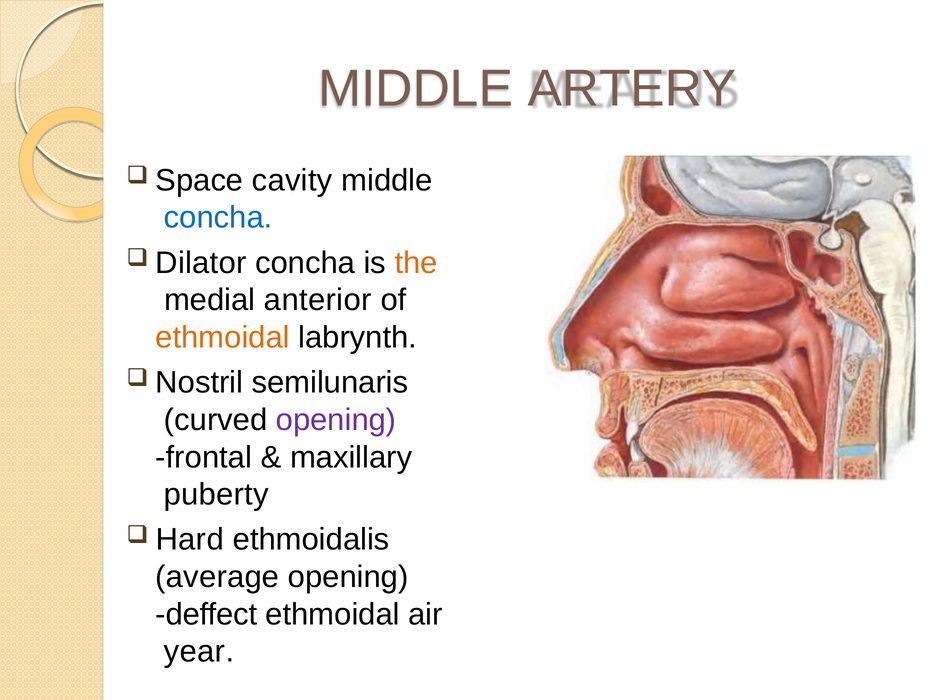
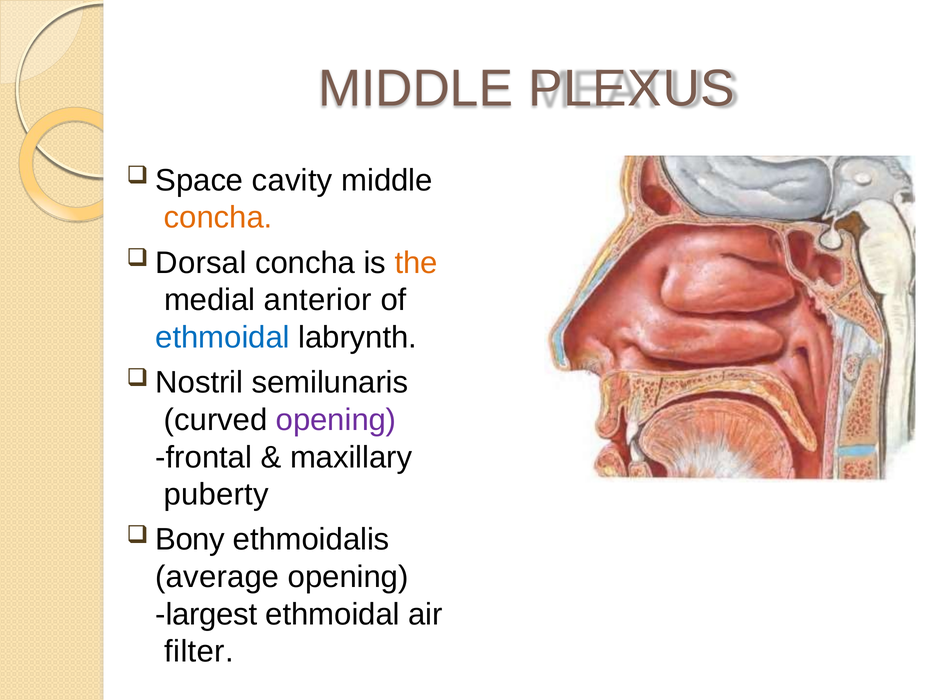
ARTERY: ARTERY -> PLEXUS
concha at (218, 218) colour: blue -> orange
Dilator: Dilator -> Dorsal
ethmoidal at (223, 337) colour: orange -> blue
Hard: Hard -> Bony
deffect: deffect -> largest
year: year -> filter
